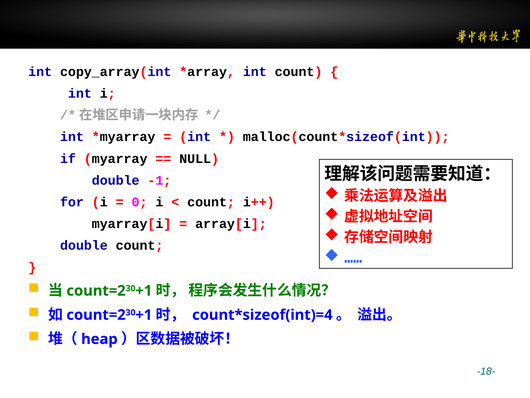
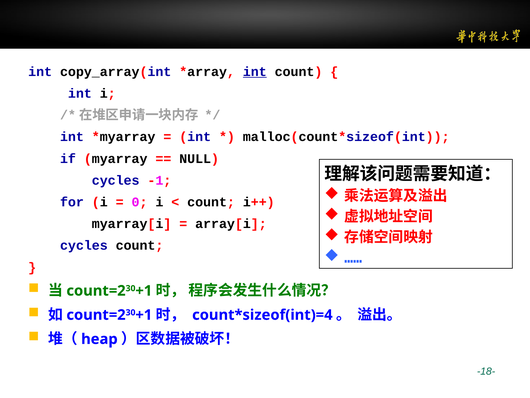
int at (255, 72) underline: none -> present
double at (116, 180): double -> cycles
double at (84, 245): double -> cycles
